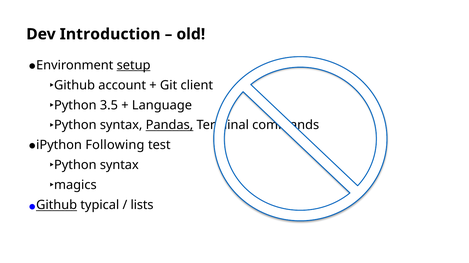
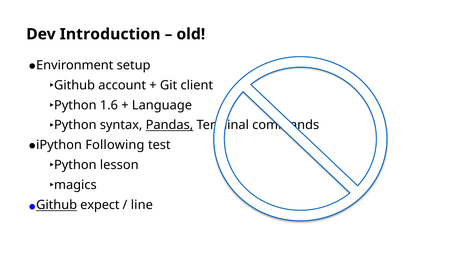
setup underline: present -> none
3.5: 3.5 -> 1.6
syntax at (119, 165): syntax -> lesson
typical: typical -> expect
lists: lists -> line
